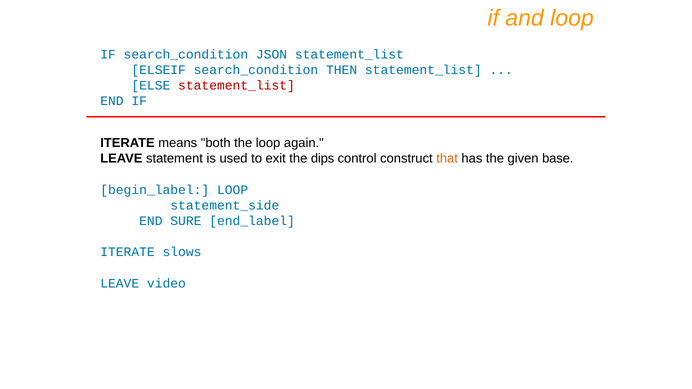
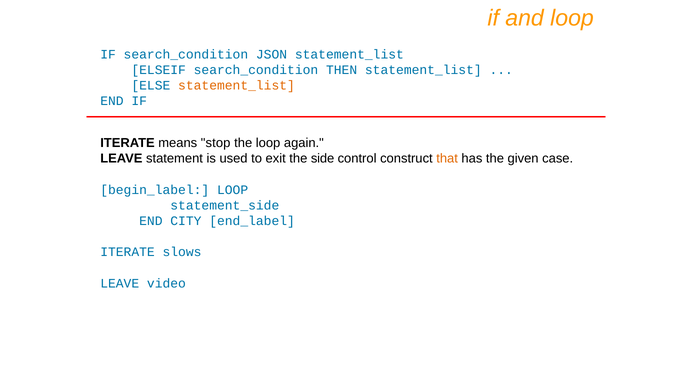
statement_list at (237, 86) colour: red -> orange
both: both -> stop
dips: dips -> side
base: base -> case
SURE: SURE -> CITY
